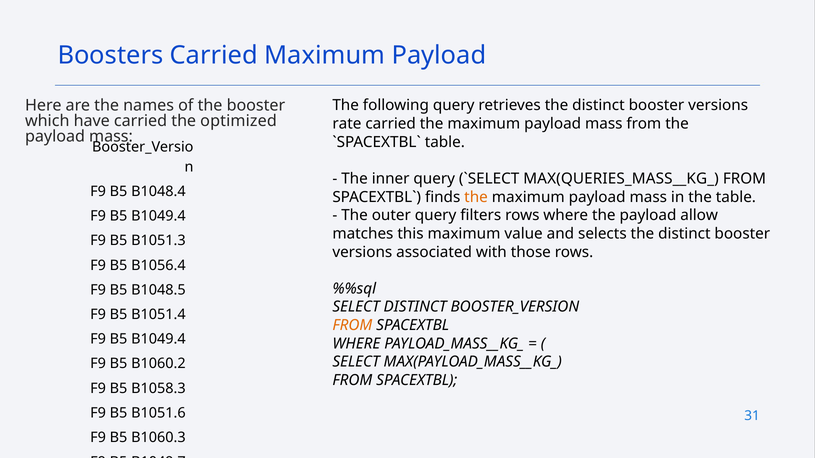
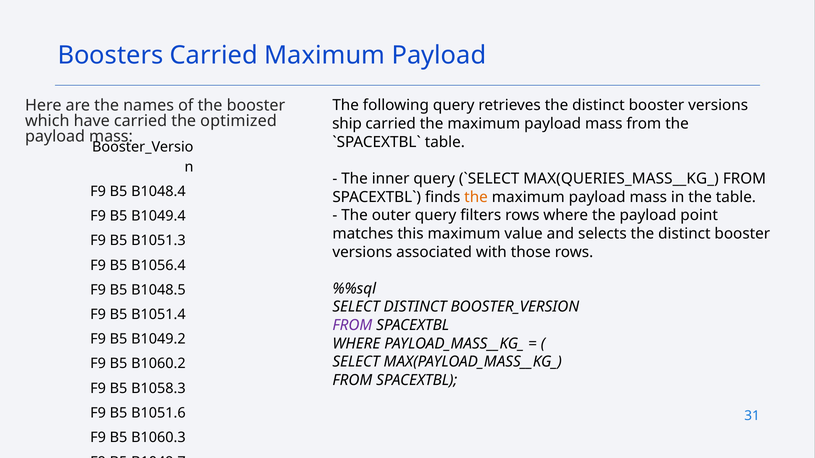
rate: rate -> ship
allow: allow -> point
FROM at (352, 326) colour: orange -> purple
B1049.4 at (158, 339): B1049.4 -> B1049.2
